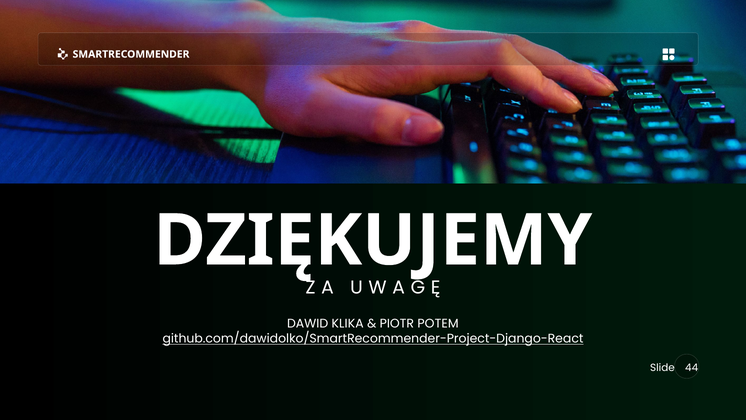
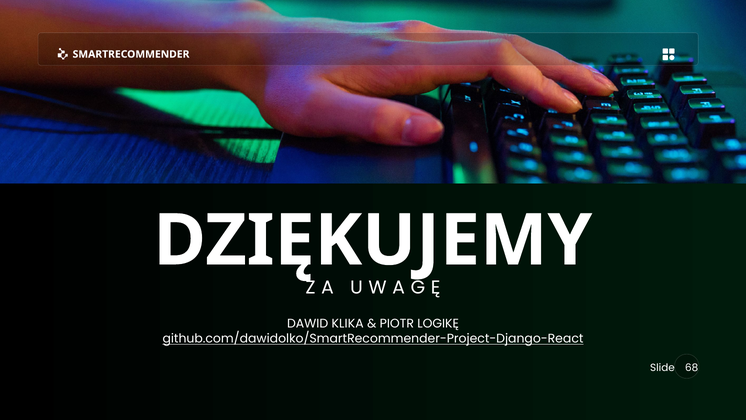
POTEM: POTEM -> LOGIKĘ
44: 44 -> 68
